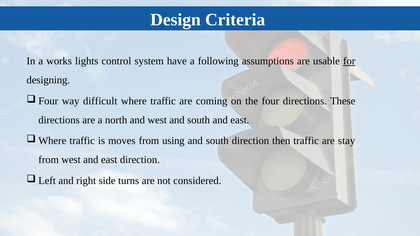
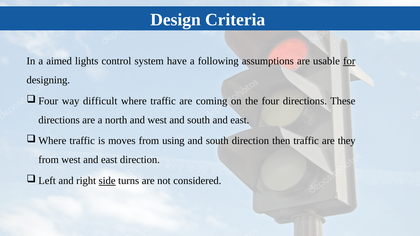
works: works -> aimed
stay: stay -> they
side underline: none -> present
